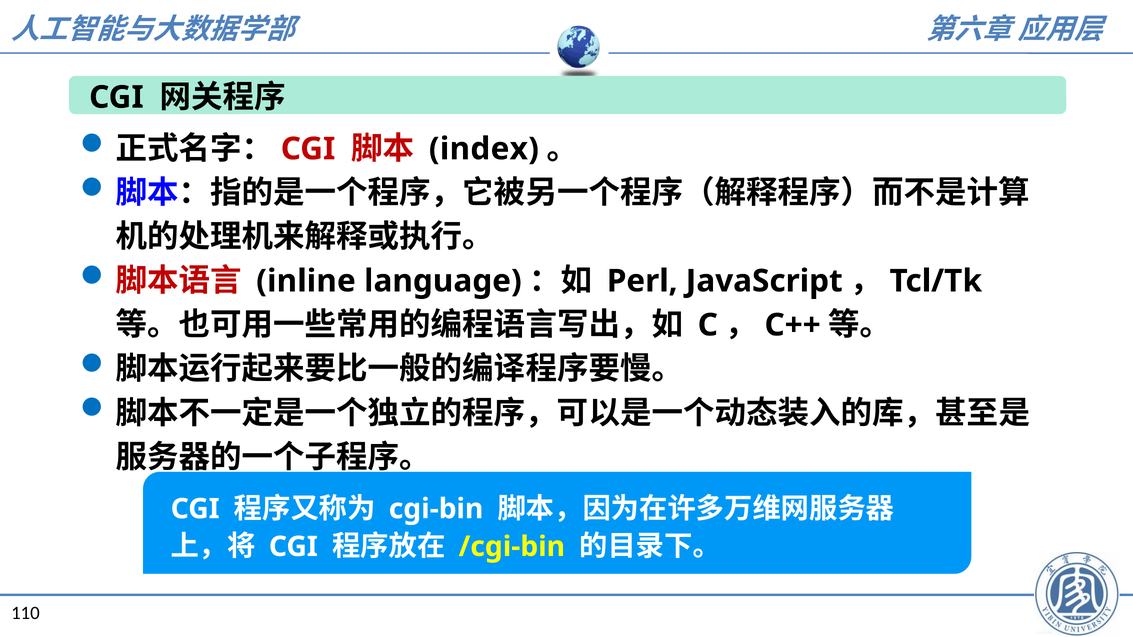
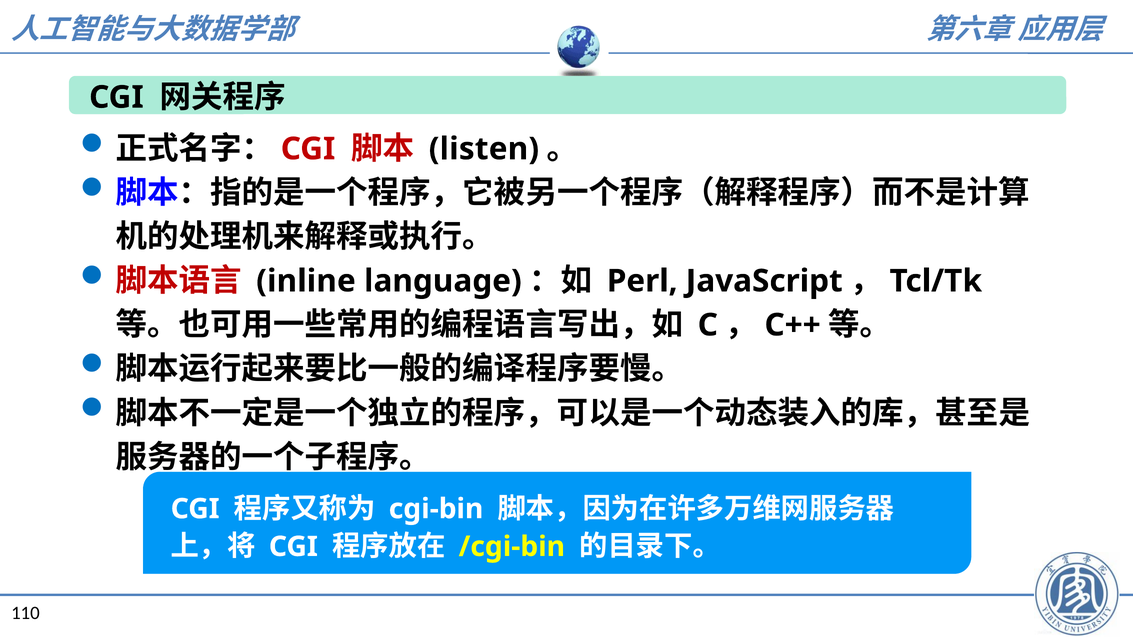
index: index -> listen
